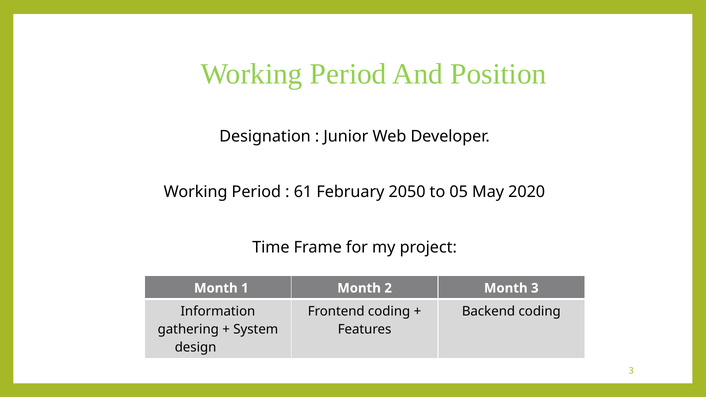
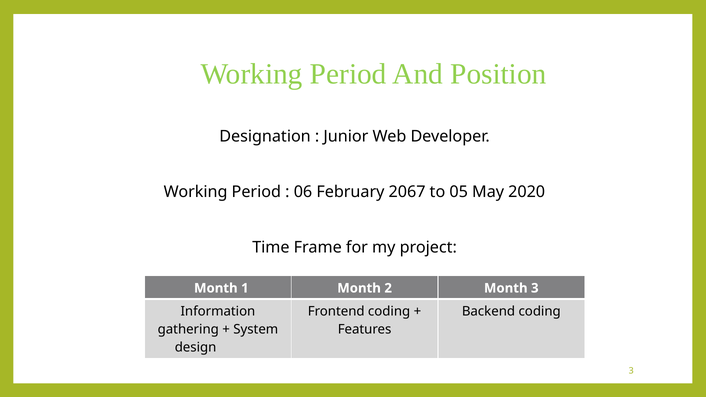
61: 61 -> 06
2050: 2050 -> 2067
